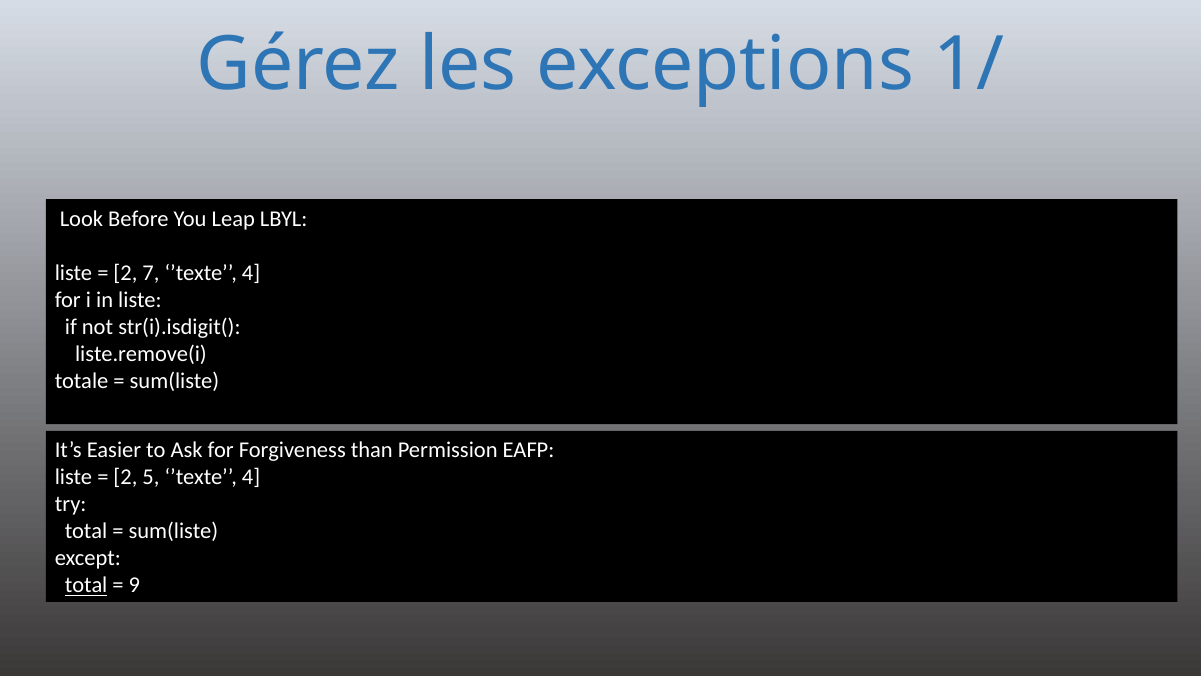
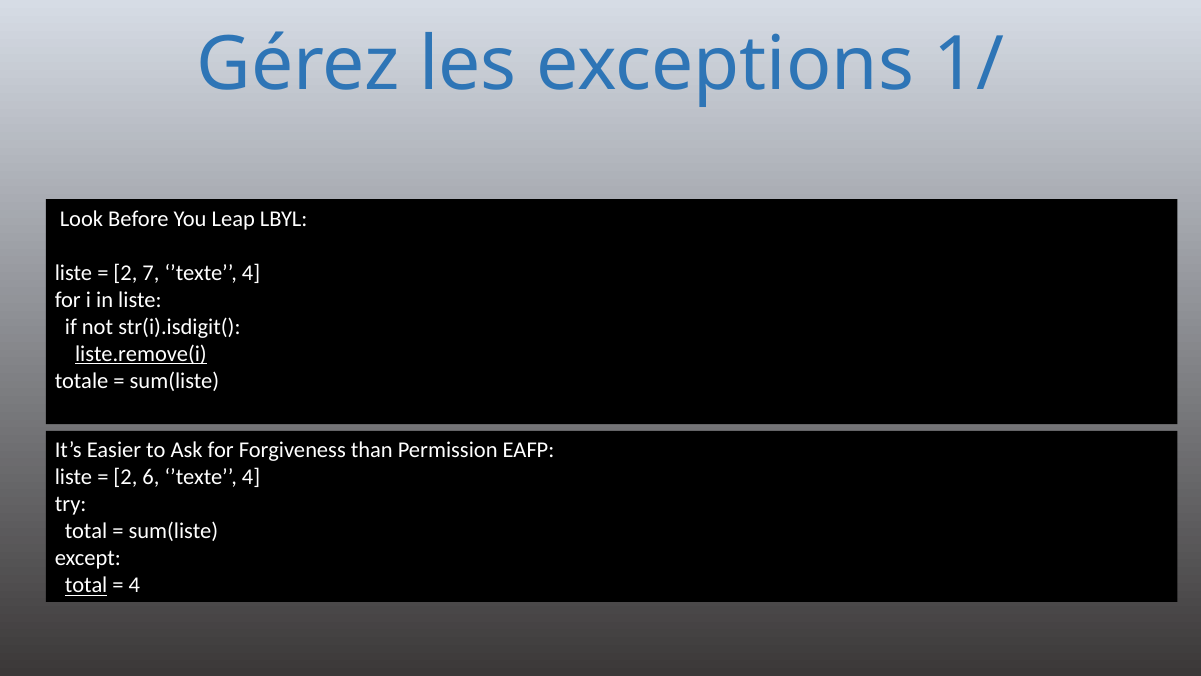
liste.remove(i underline: none -> present
5: 5 -> 6
9 at (134, 585): 9 -> 4
